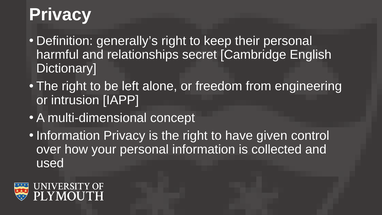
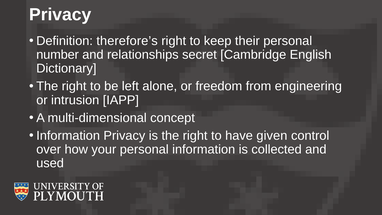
generally’s: generally’s -> therefore’s
harmful: harmful -> number
